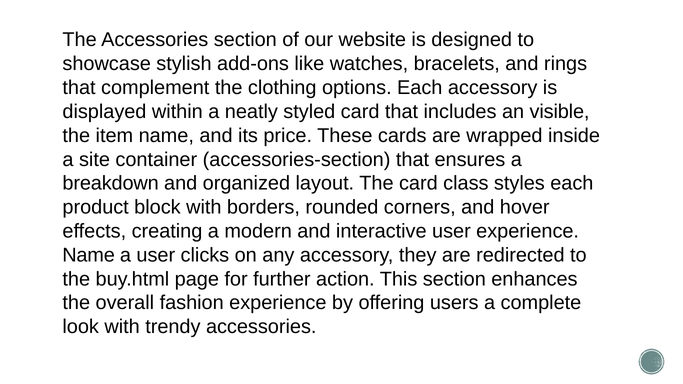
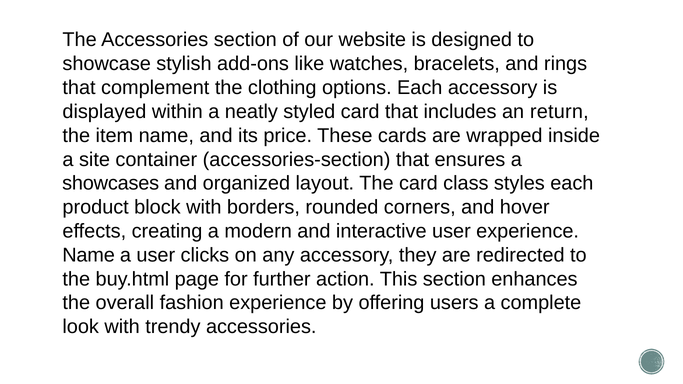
visible: visible -> return
breakdown: breakdown -> showcases
